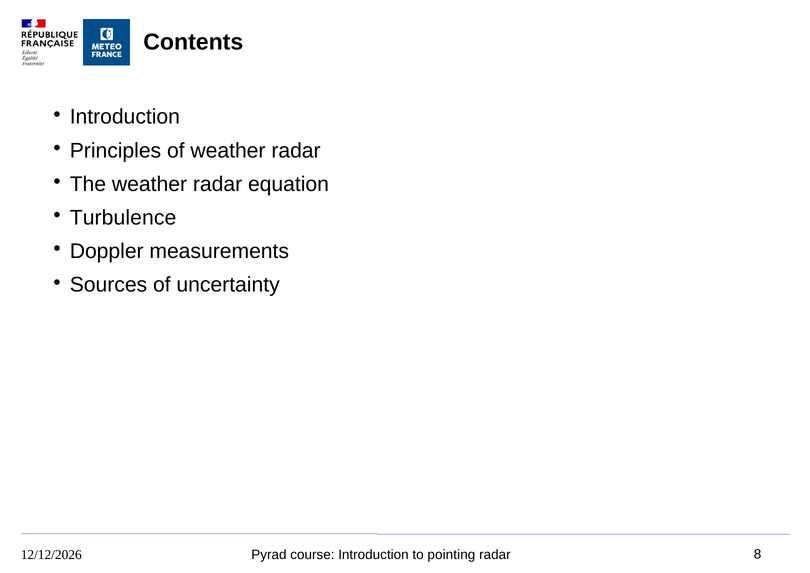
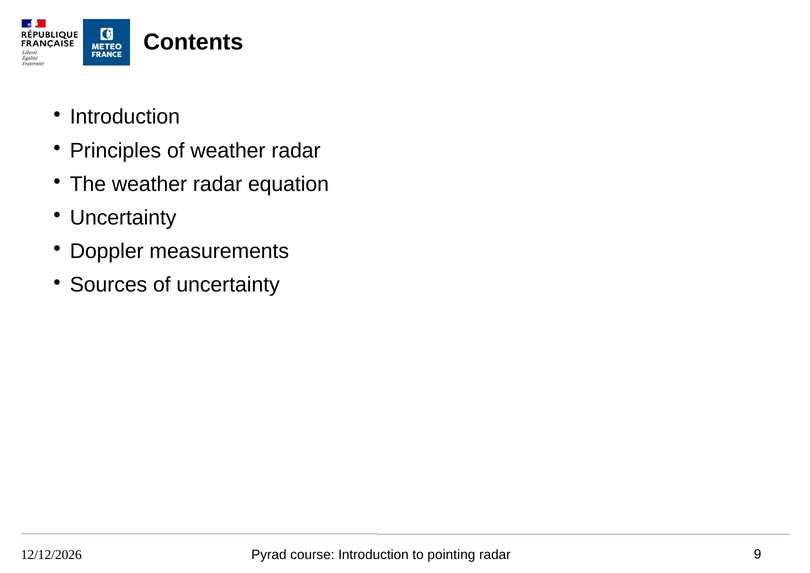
Turbulence at (123, 218): Turbulence -> Uncertainty
8: 8 -> 9
